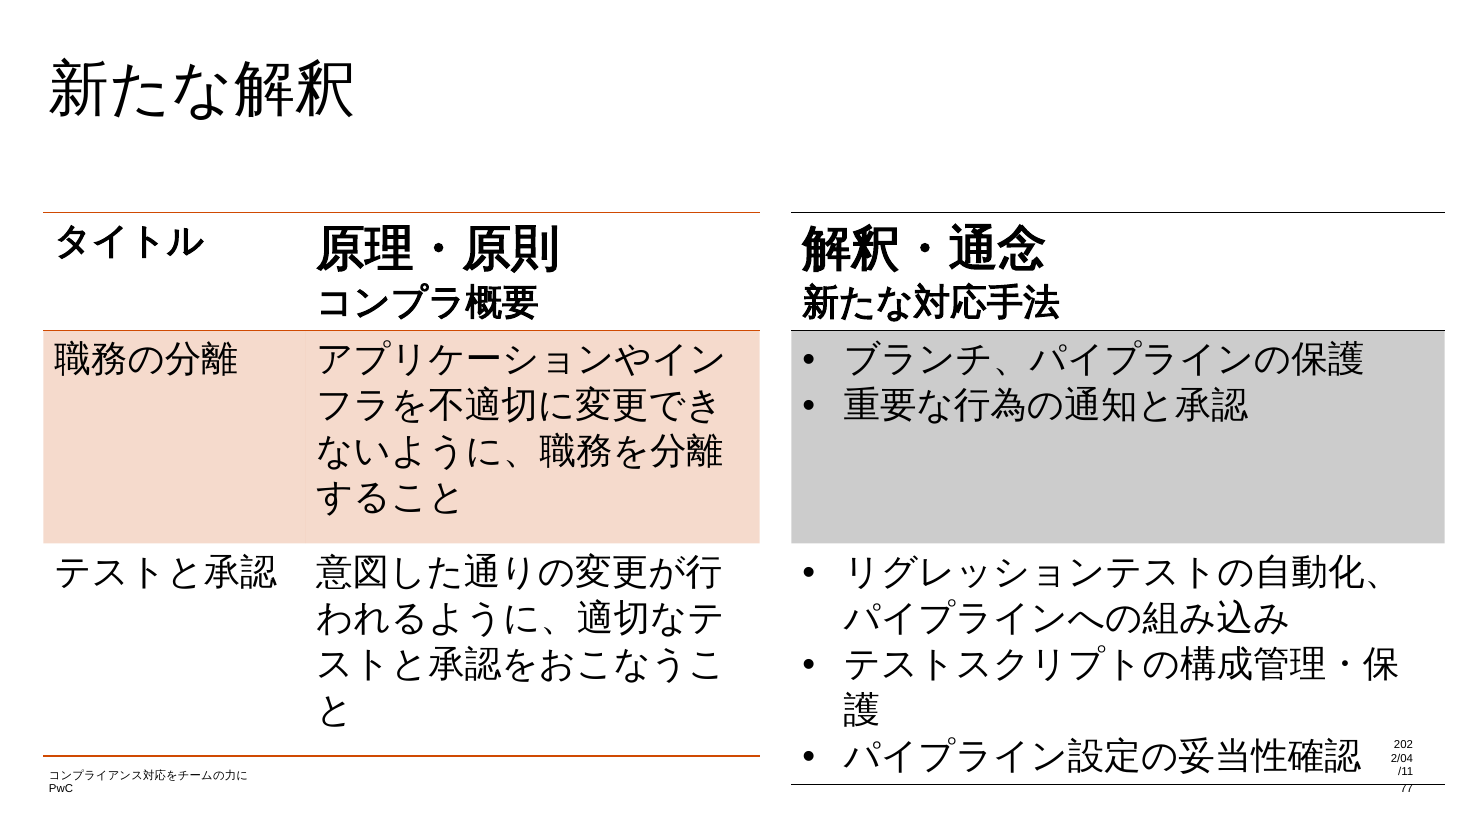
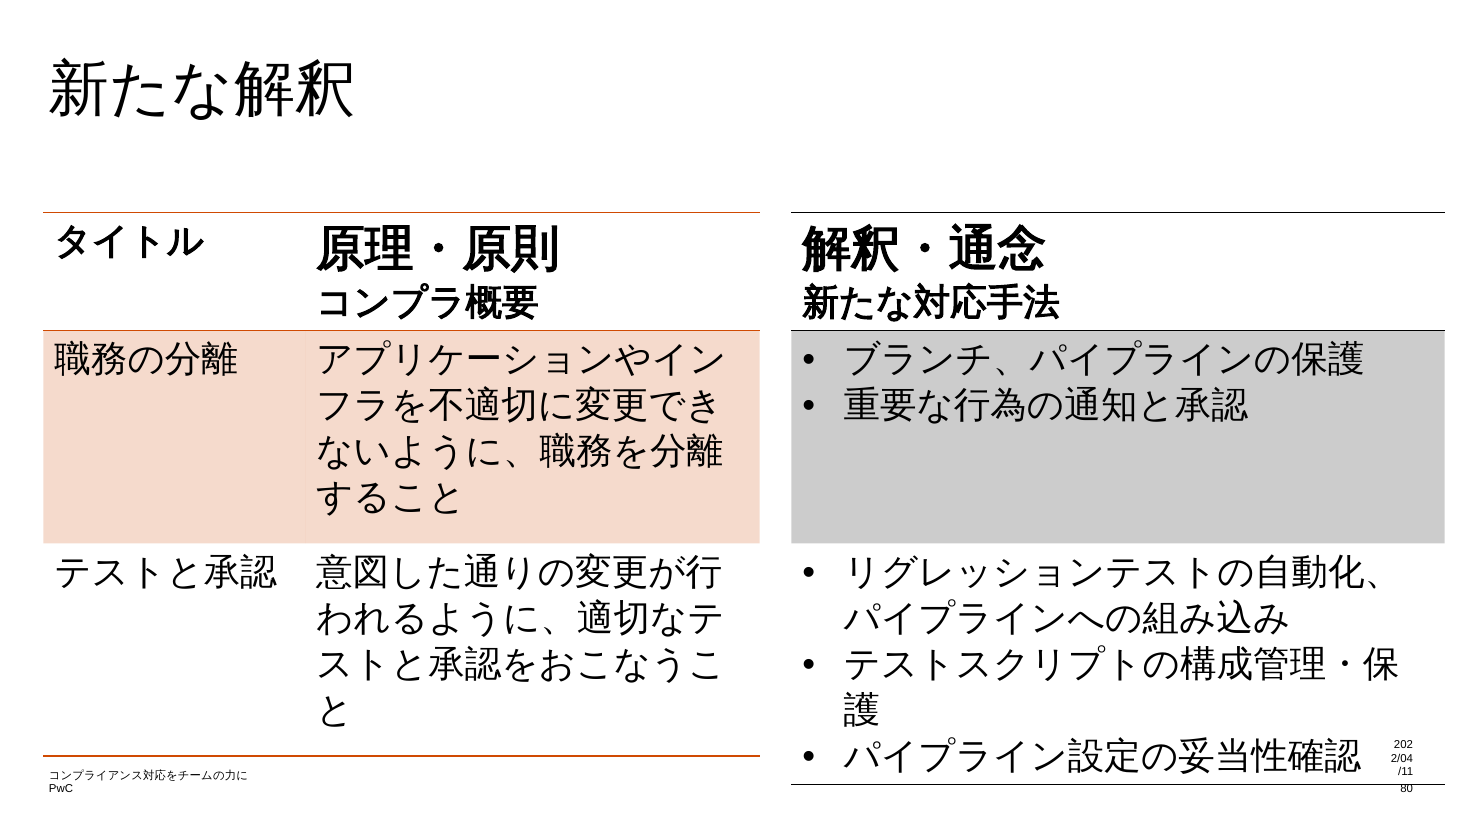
77: 77 -> 80
